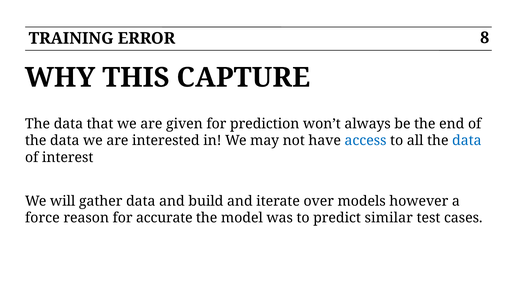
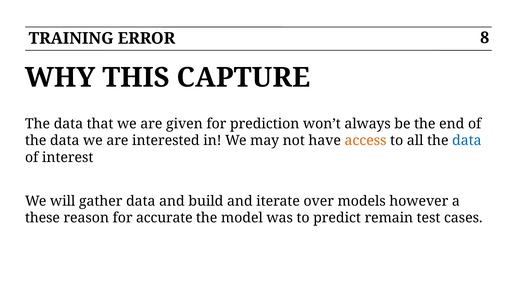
access colour: blue -> orange
force: force -> these
similar: similar -> remain
